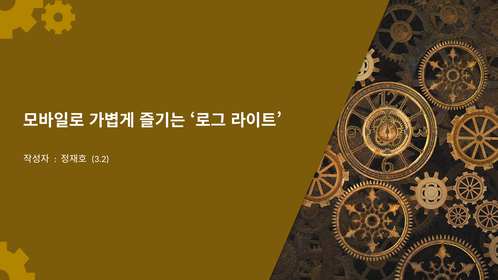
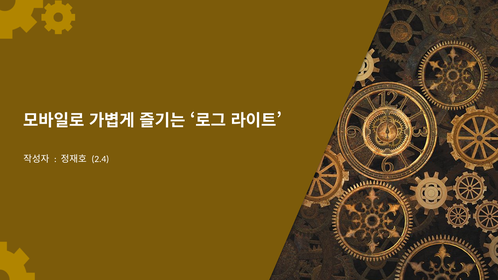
3.2: 3.2 -> 2.4
